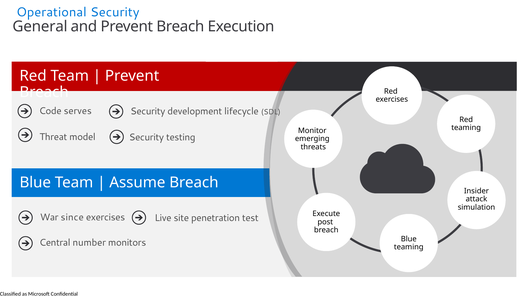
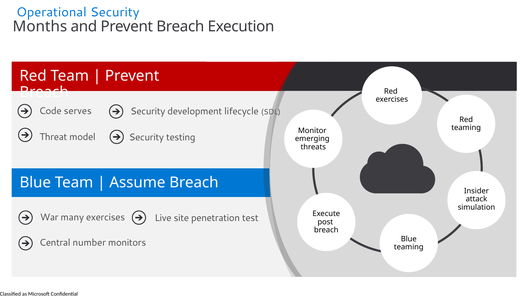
General: General -> Months
since: since -> many
